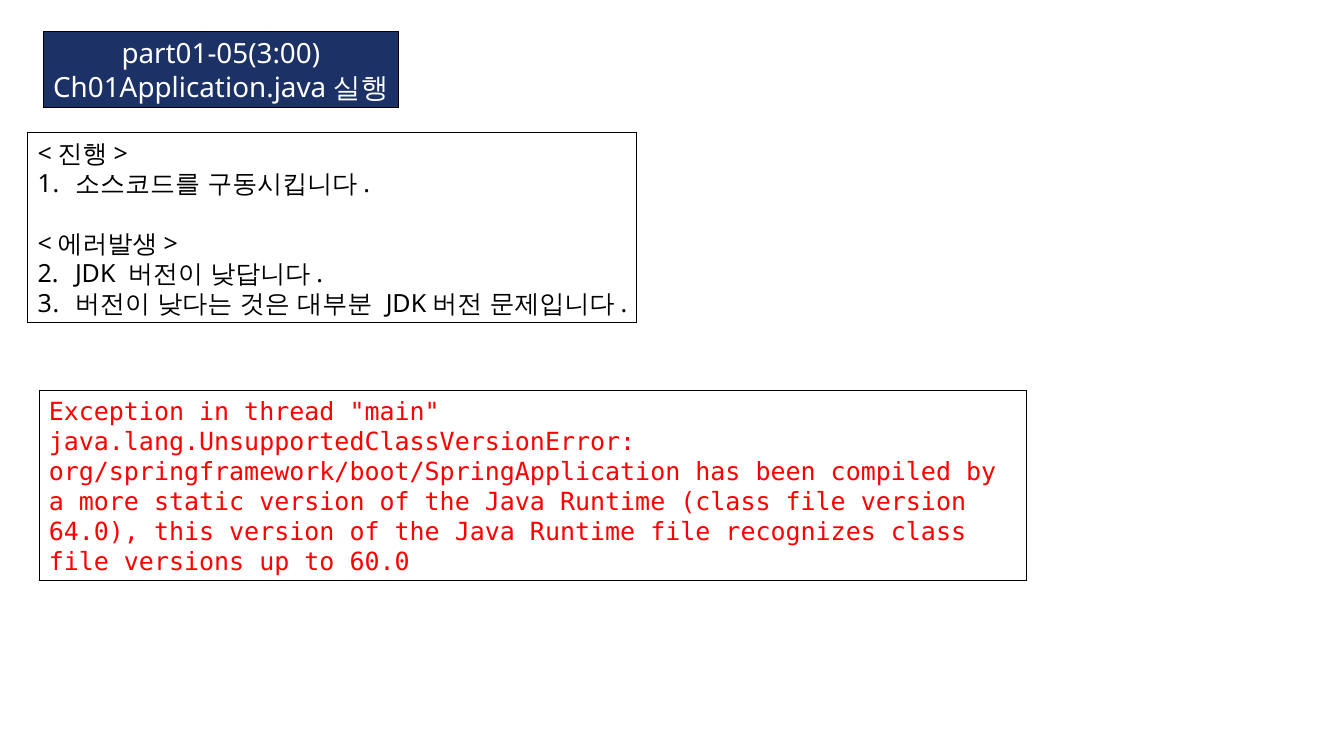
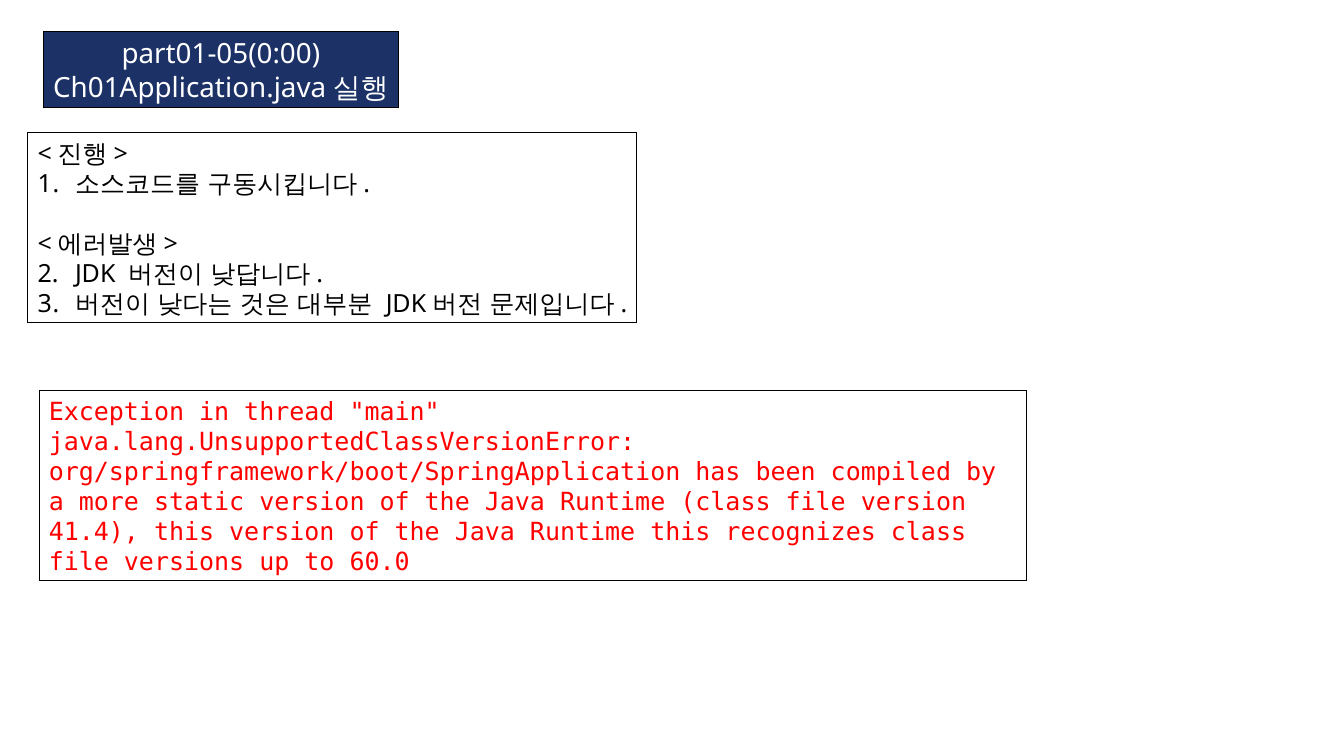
part01-05(3:00: part01-05(3:00 -> part01-05(0:00
64.0: 64.0 -> 41.4
Runtime file: file -> this
